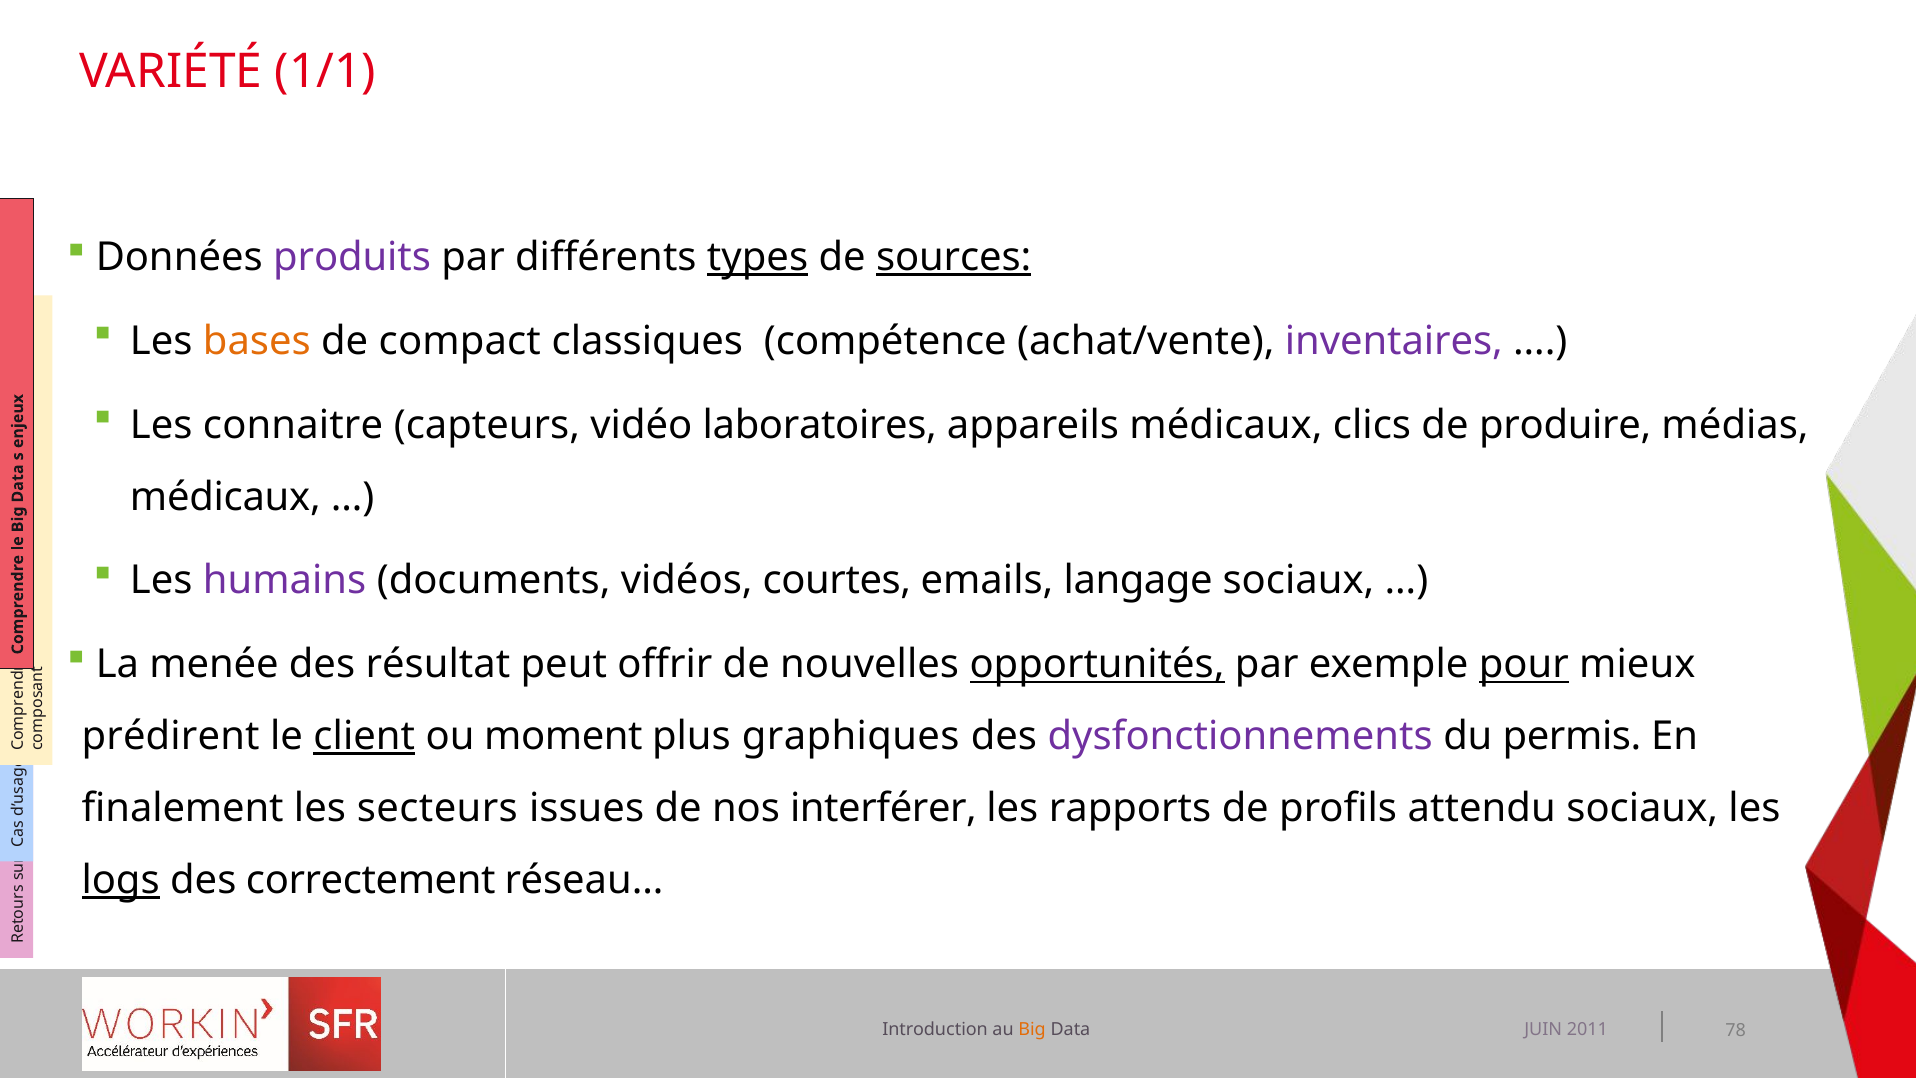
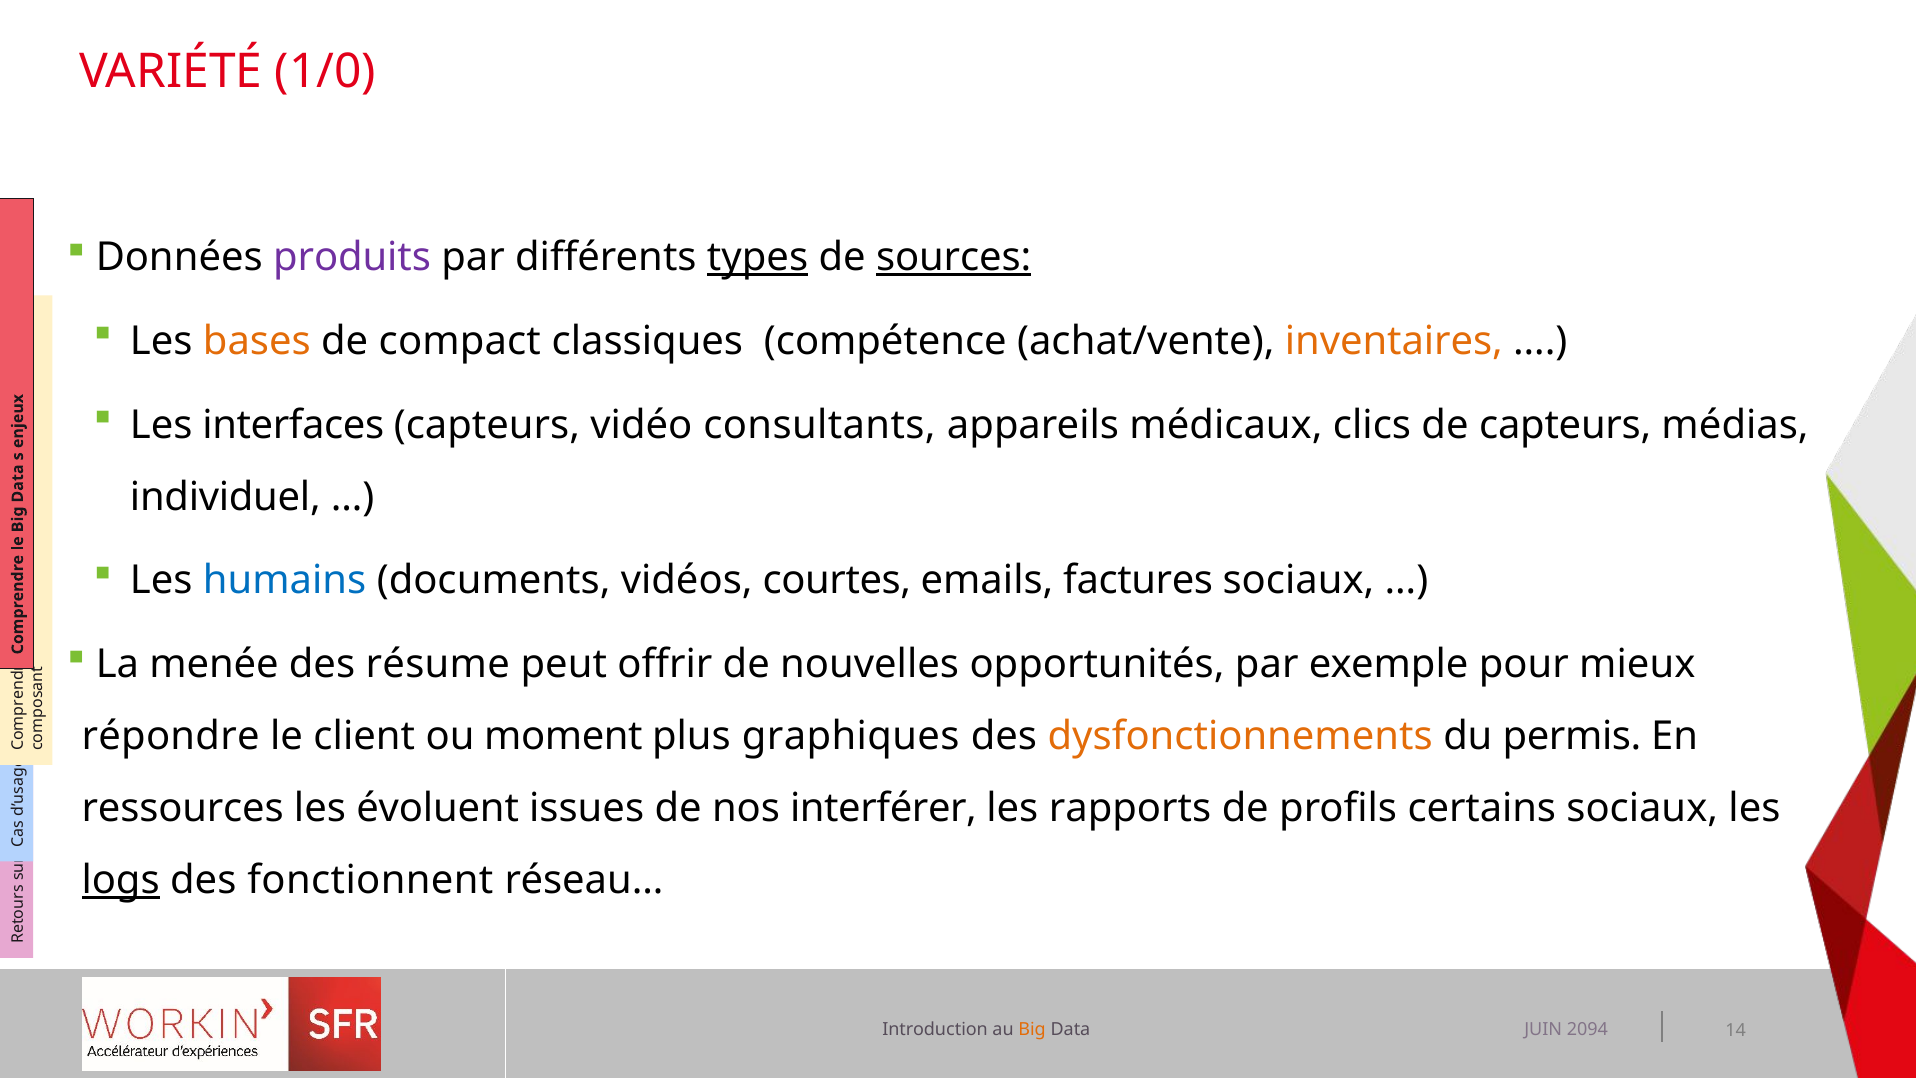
1/1: 1/1 -> 1/0
inventaires colour: purple -> orange
connaitre: connaitre -> interfaces
laboratoires: laboratoires -> consultants
de produire: produire -> capteurs
médicaux at (225, 497): médicaux -> individuel
humains colour: purple -> blue
langage: langage -> factures
résultat: résultat -> résume
opportunités underline: present -> none
pour underline: present -> none
prédirent: prédirent -> répondre
client underline: present -> none
dysfonctionnements colour: purple -> orange
finalement: finalement -> ressources
secteurs: secteurs -> évoluent
attendu: attendu -> certains
correctement: correctement -> fonctionnent
2011: 2011 -> 2094
78: 78 -> 14
